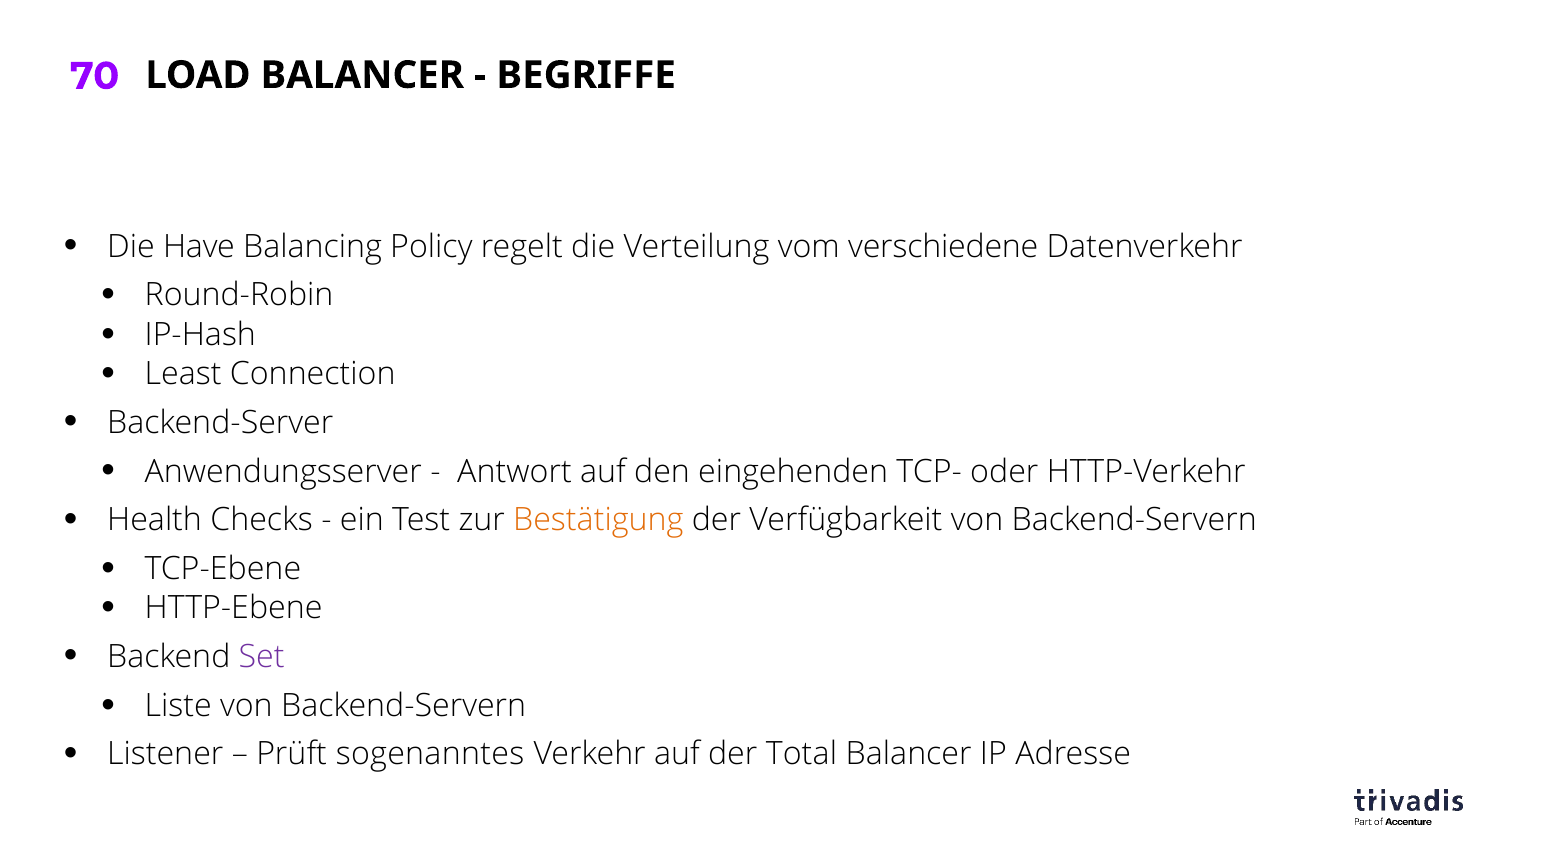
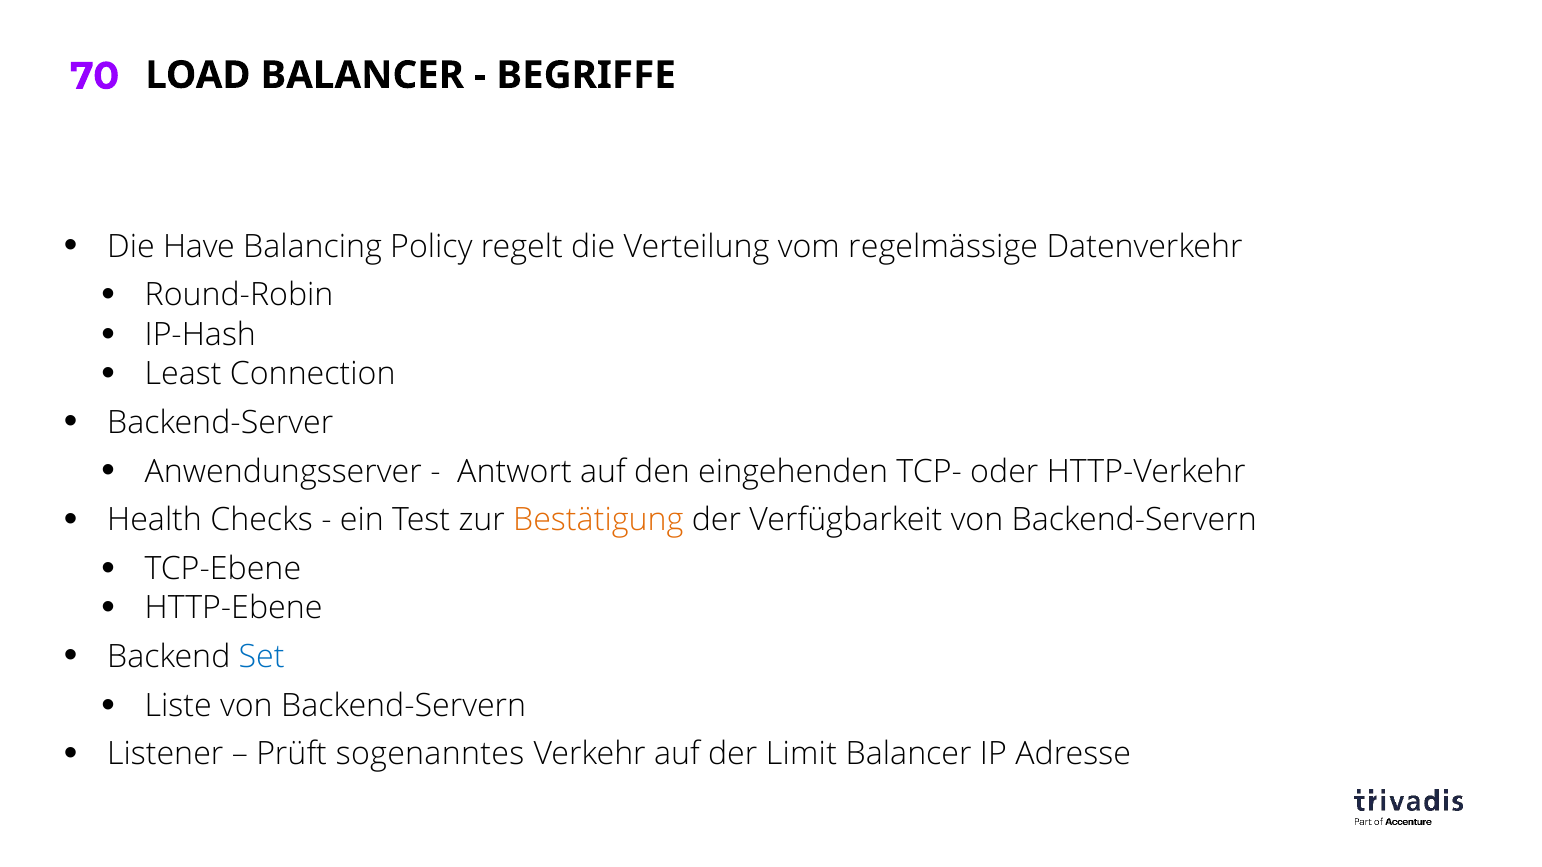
verschiedene: verschiedene -> regelmässige
Set colour: purple -> blue
Total: Total -> Limit
